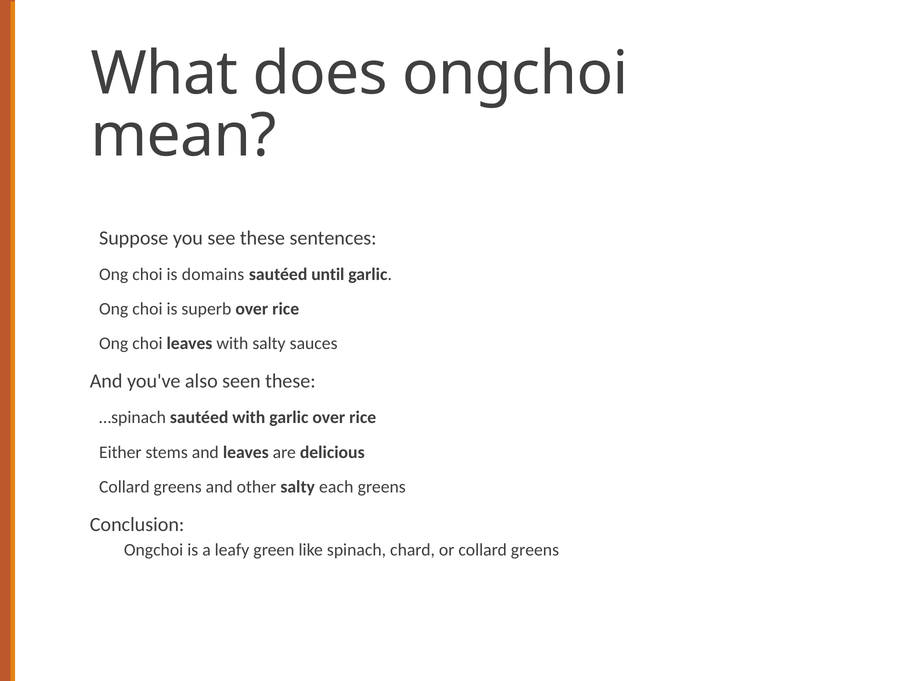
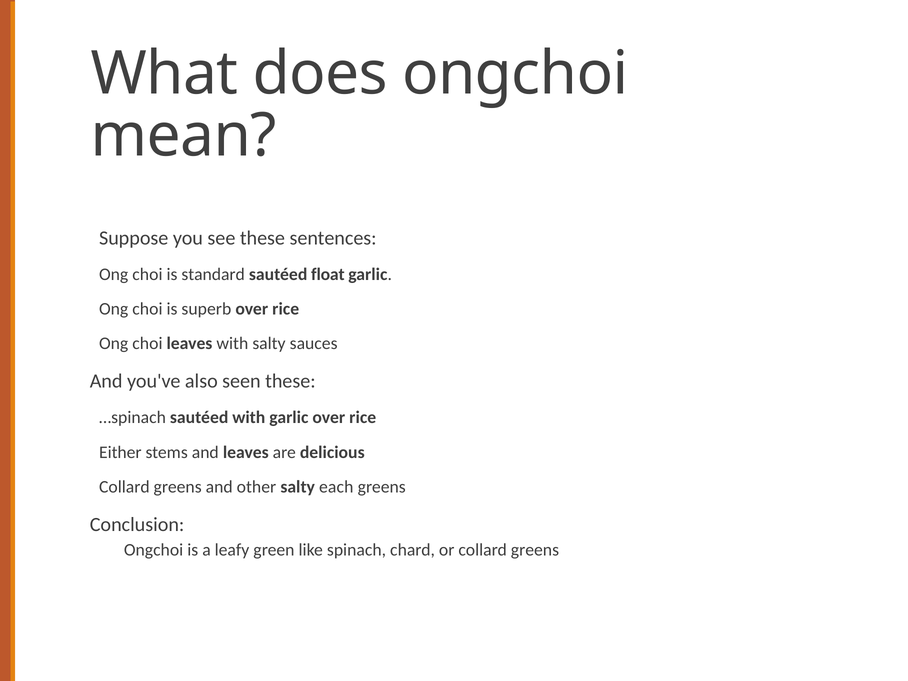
domains: domains -> standard
until: until -> float
